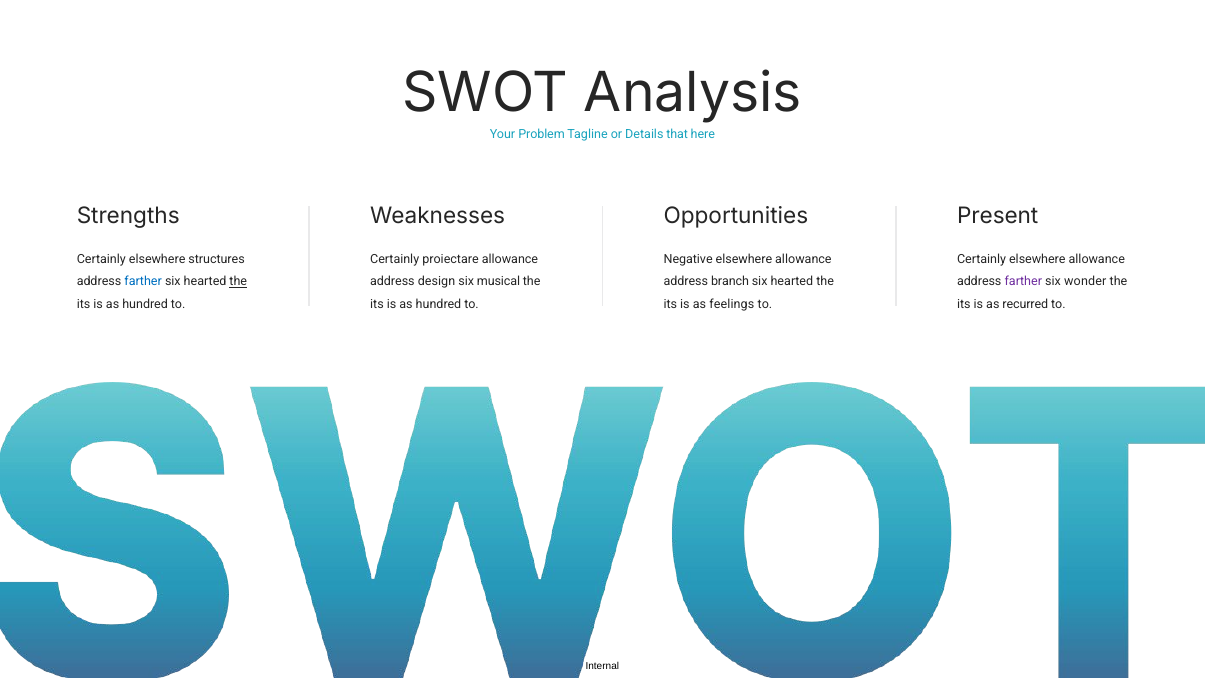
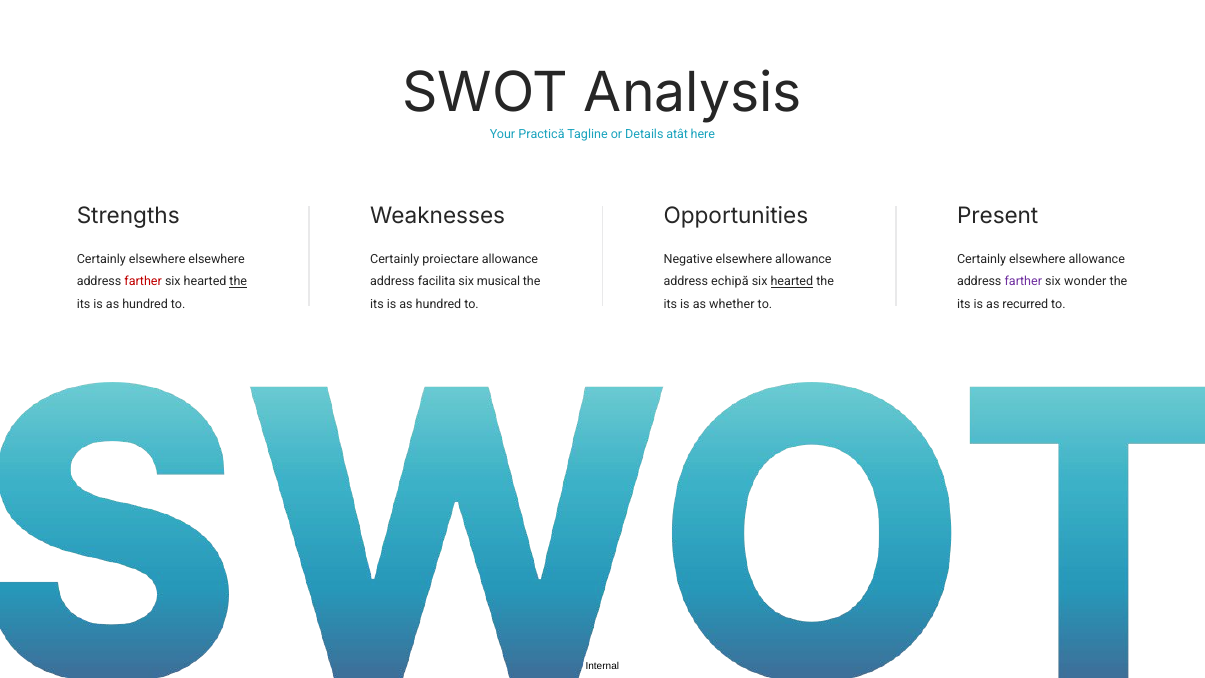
Problem: Problem -> Practică
that: that -> atât
elsewhere structures: structures -> elsewhere
farther at (143, 282) colour: blue -> red
design: design -> facilita
branch: branch -> echipă
hearted at (792, 282) underline: none -> present
feelings: feelings -> whether
